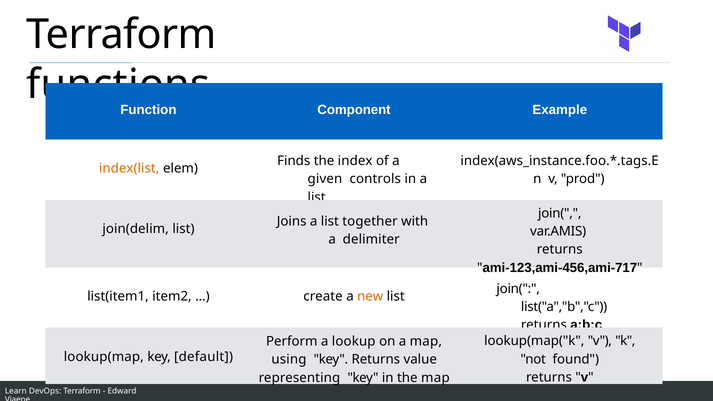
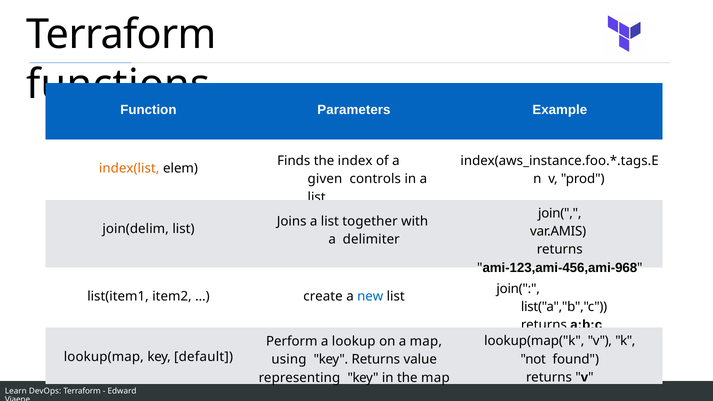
Component: Component -> Parameters
ami-123,ami-456,ami-717: ami-123,ami-456,ami-717 -> ami-123,ami-456,ami-968
new colour: orange -> blue
